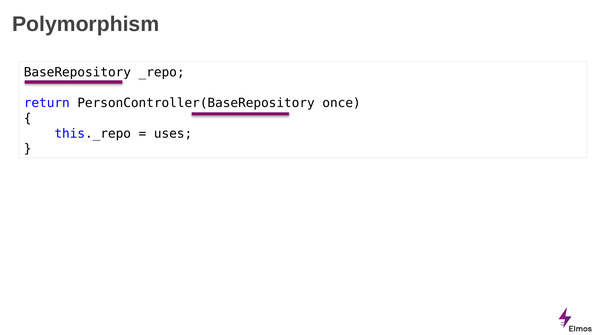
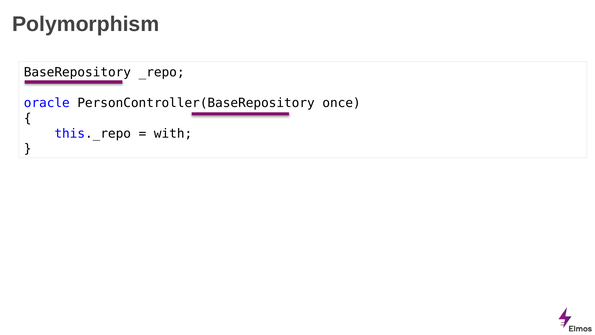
return: return -> oracle
uses: uses -> with
